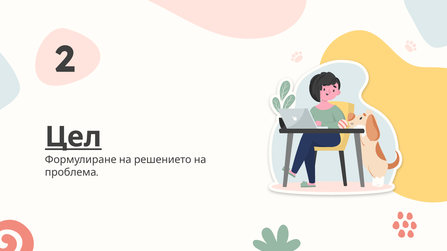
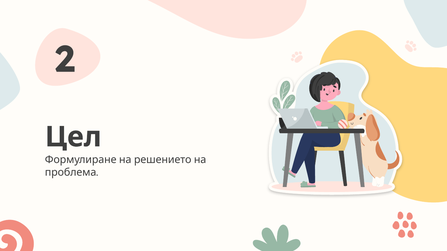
Цел underline: present -> none
